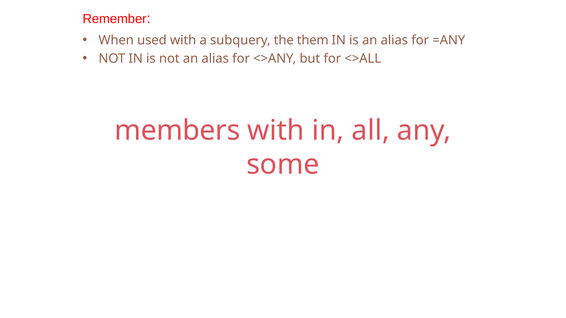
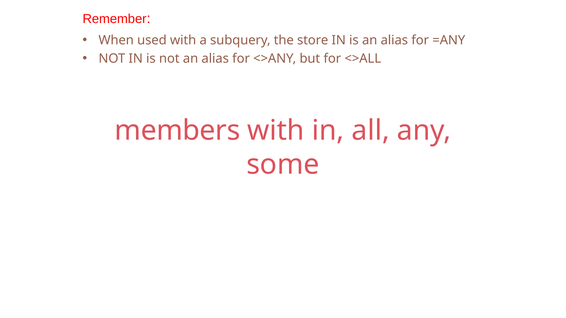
them: them -> store
